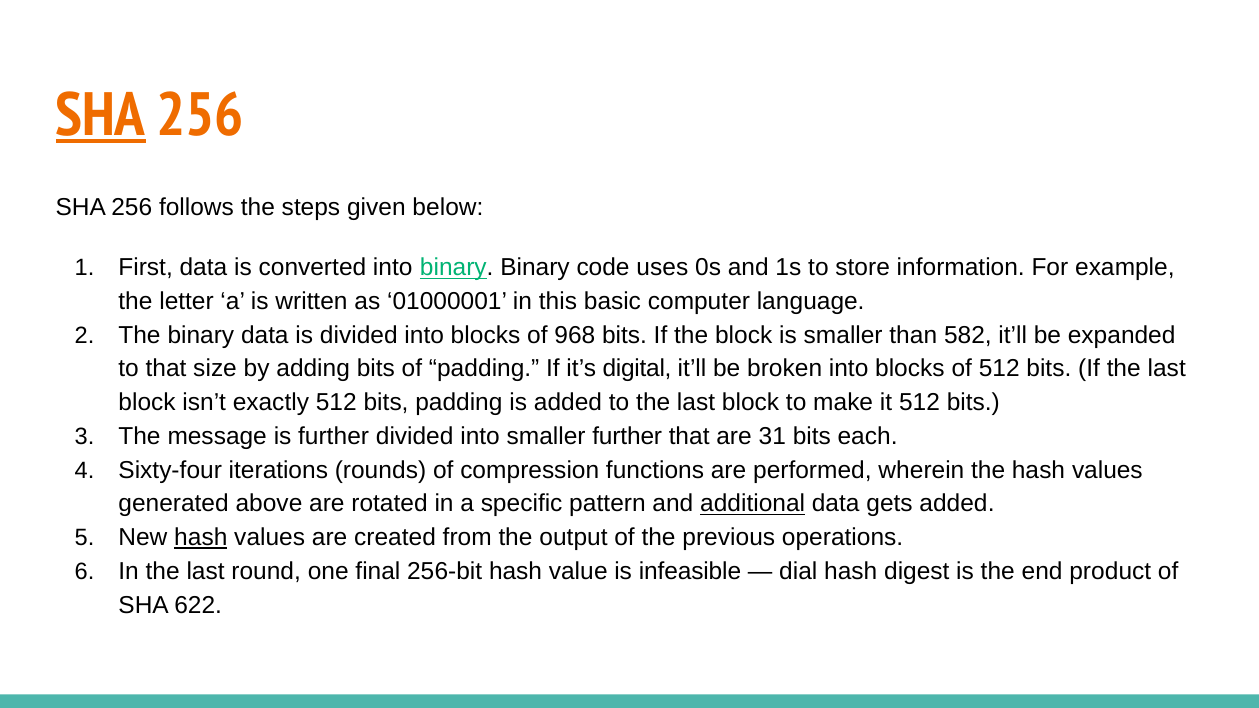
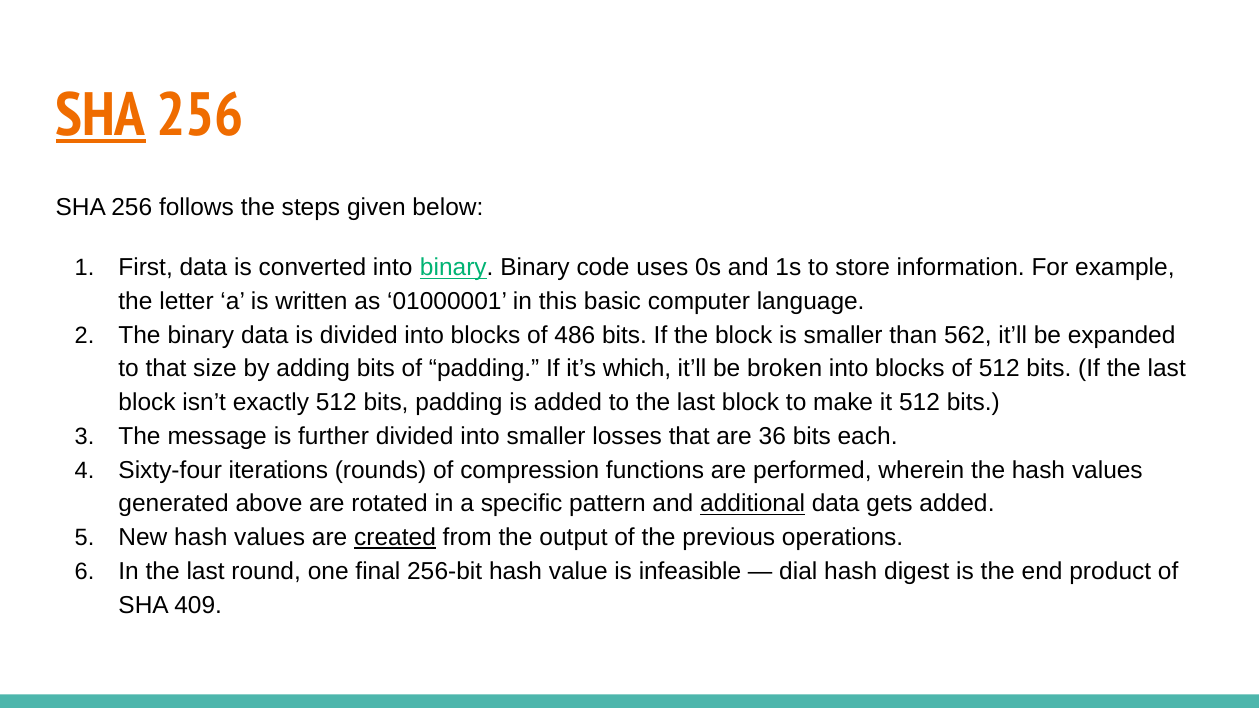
968: 968 -> 486
582: 582 -> 562
digital: digital -> which
smaller further: further -> losses
31: 31 -> 36
hash at (201, 538) underline: present -> none
created underline: none -> present
622: 622 -> 409
